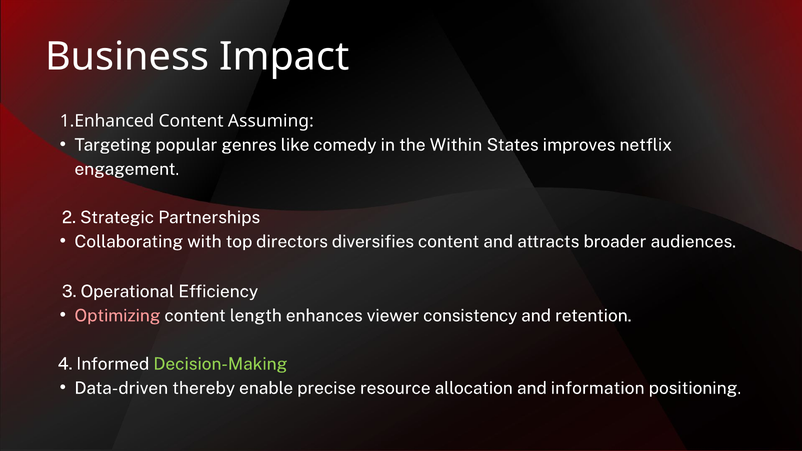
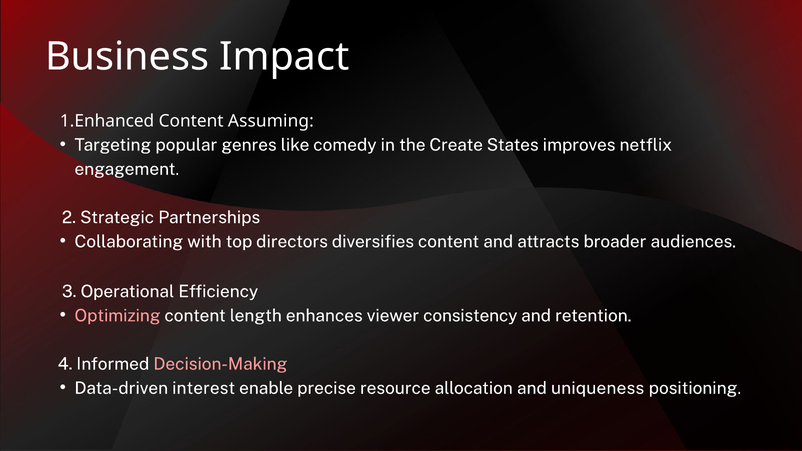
Within: Within -> Create
Decision-Making colour: light green -> pink
thereby: thereby -> interest
information: information -> uniqueness
